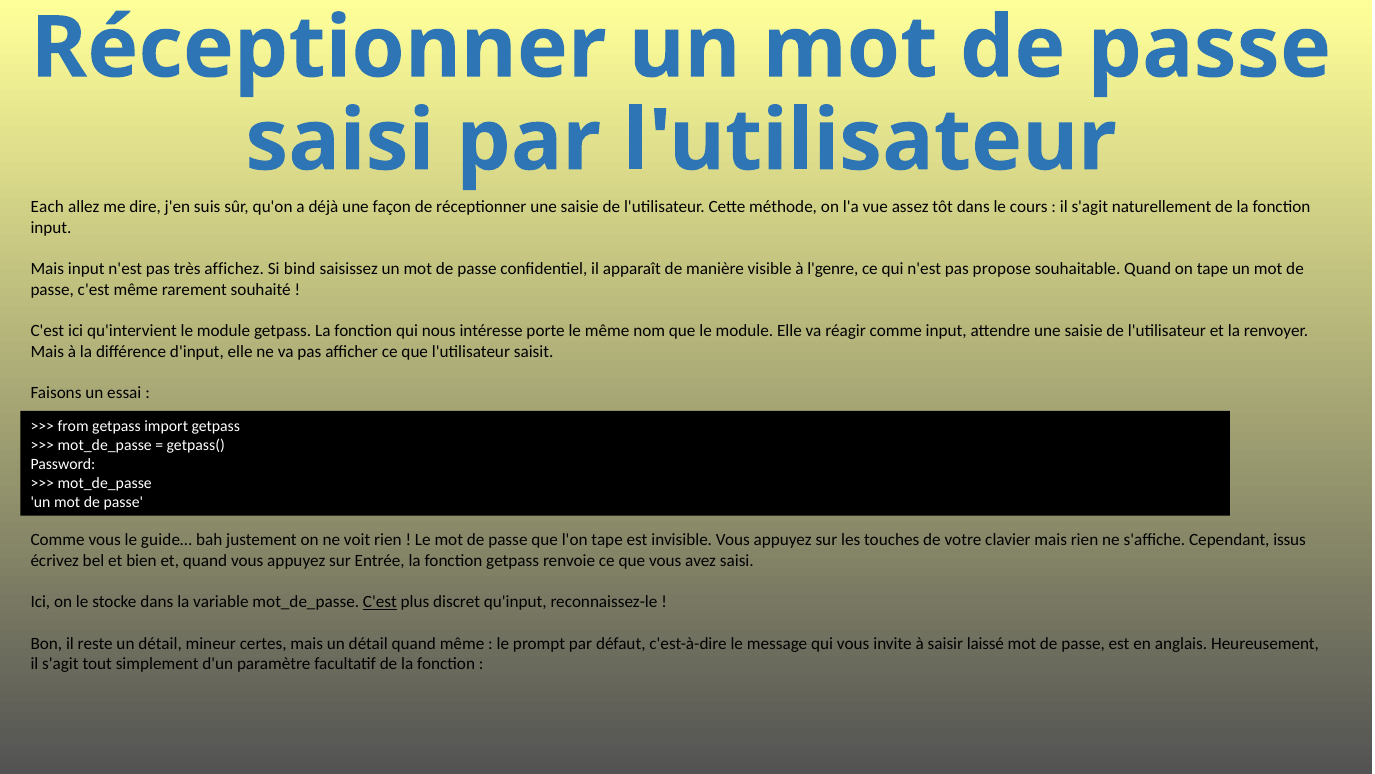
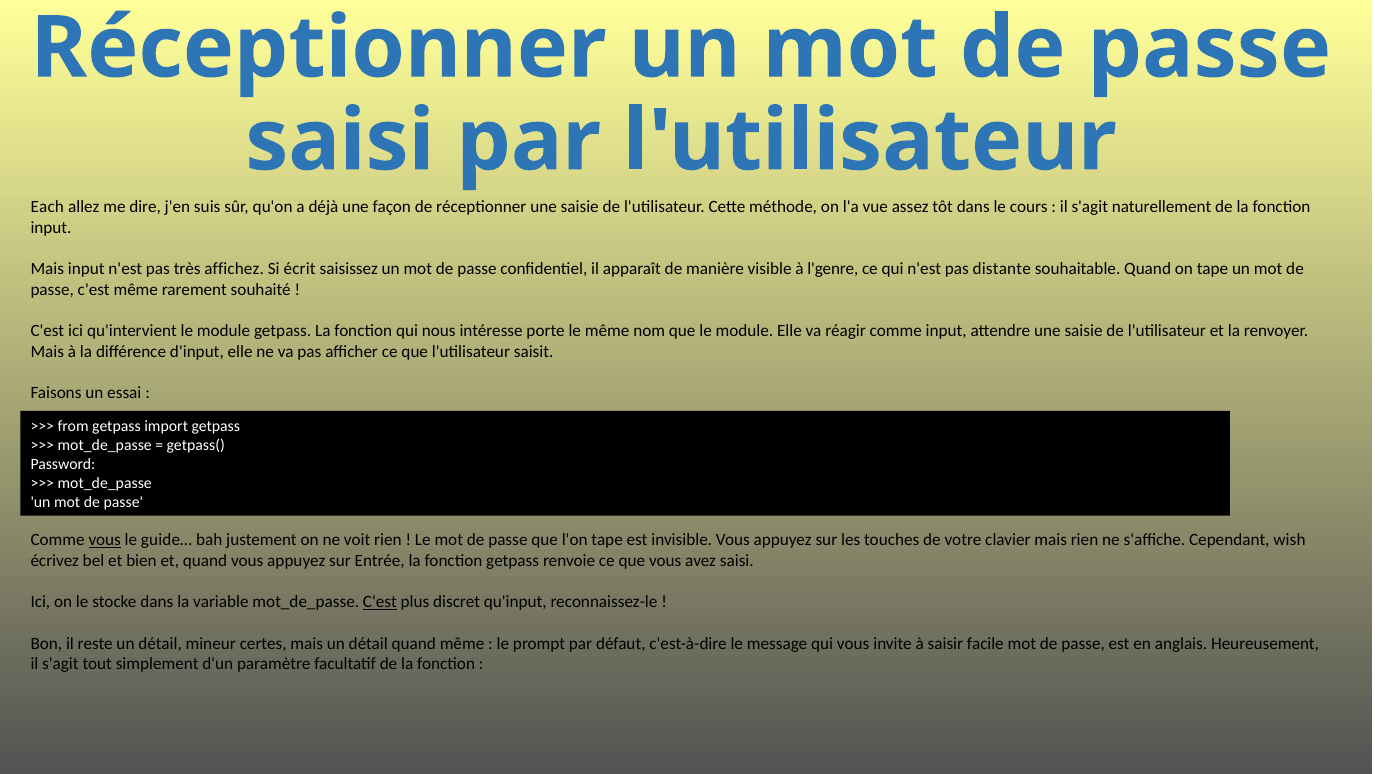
bind: bind -> écrit
propose: propose -> distante
vous at (105, 540) underline: none -> present
issus: issus -> wish
laissé: laissé -> facile
